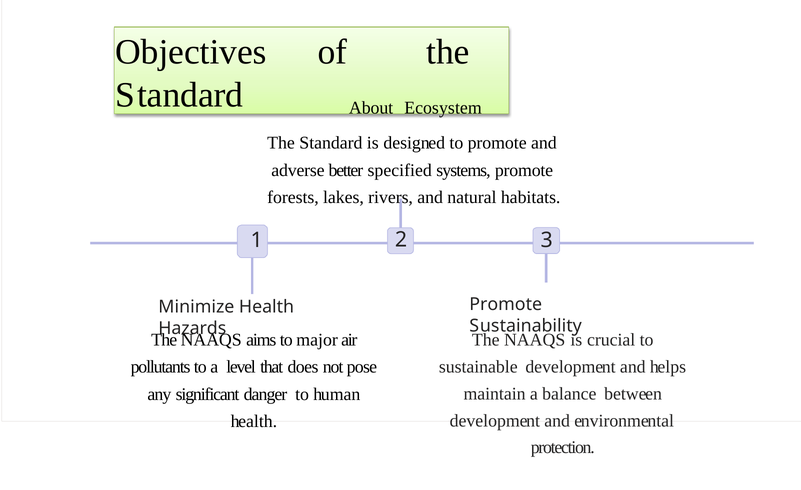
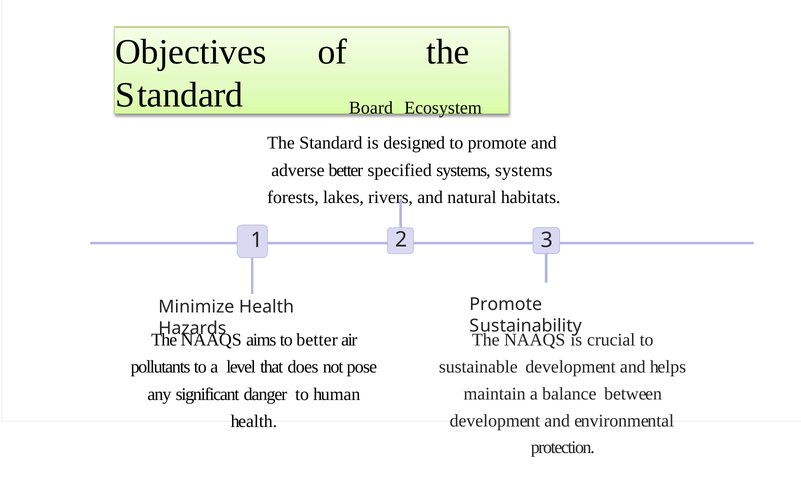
About: About -> Board
systems promote: promote -> systems
to major: major -> better
